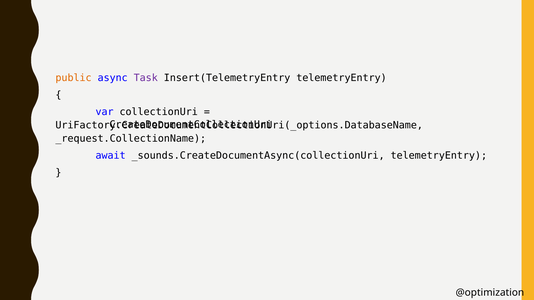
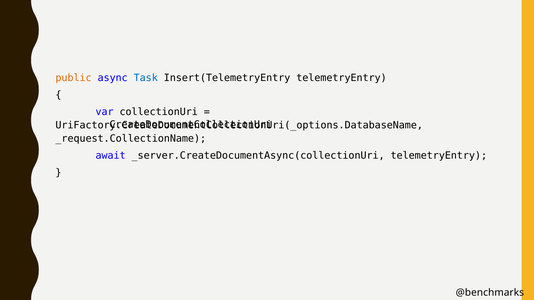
Task colour: purple -> blue
_sounds.CreateDocumentAsync(collectionUri: _sounds.CreateDocumentAsync(collectionUri -> _server.CreateDocumentAsync(collectionUri
@optimization: @optimization -> @benchmarks
